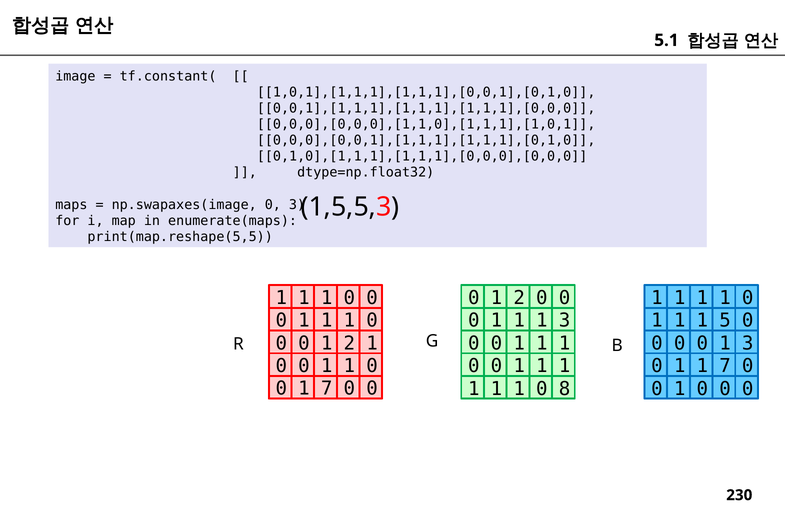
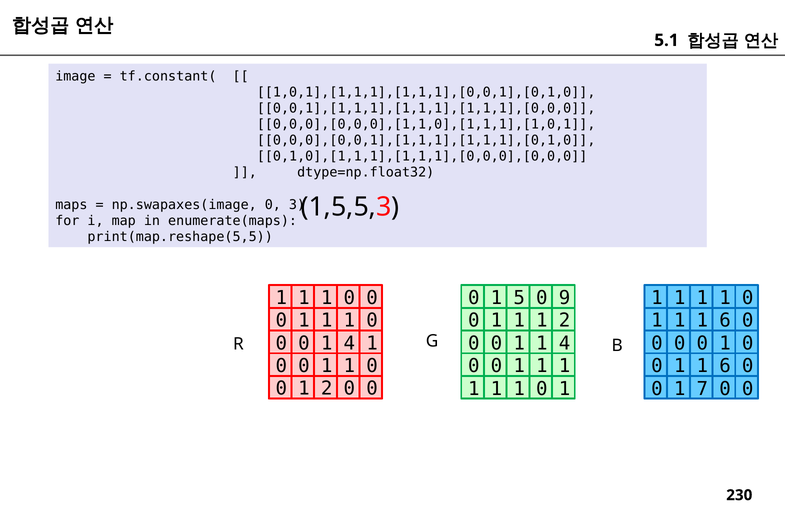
2 at (519, 298): 2 -> 5
0 at (565, 298): 0 -> 9
1 1 3: 3 -> 2
1 1 1 5: 5 -> 6
2 at (349, 343): 2 -> 4
1 at (565, 343): 1 -> 4
0 1 3: 3 -> 0
0 1 1 7: 7 -> 6
0 1 7: 7 -> 2
8 at (565, 388): 8 -> 1
0 1 0: 0 -> 7
